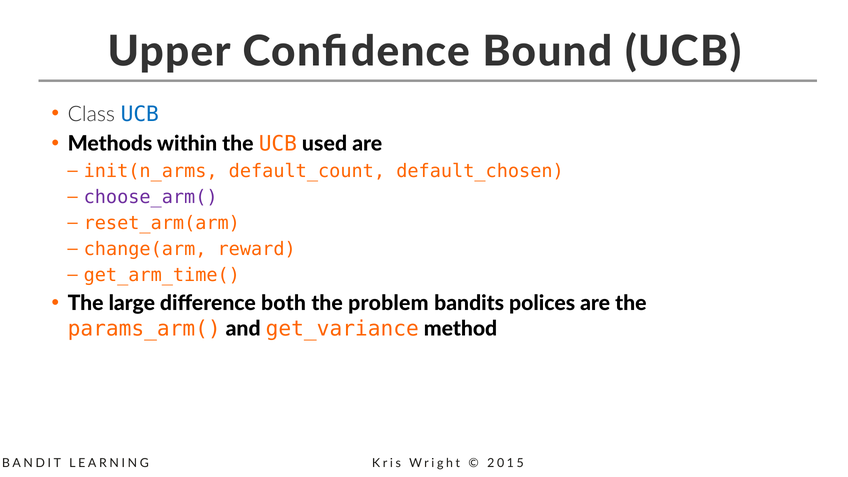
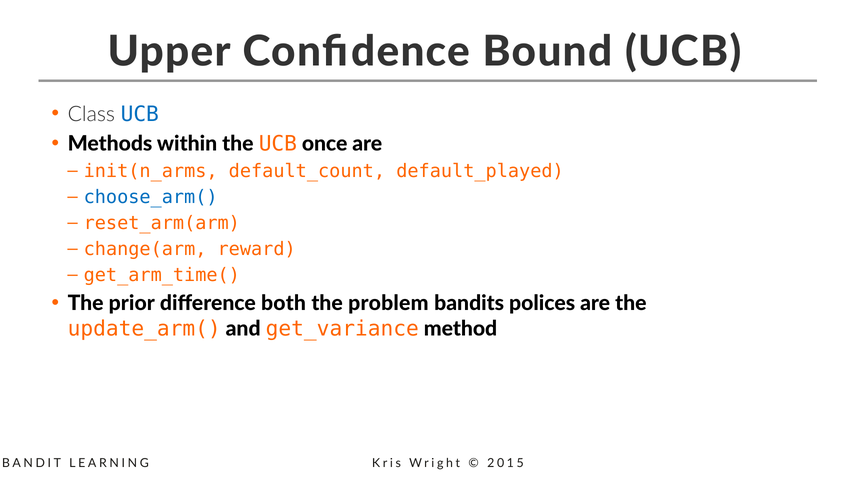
used: used -> once
default_chosen: default_chosen -> default_played
choose_arm( colour: purple -> blue
large: large -> prior
params_arm(: params_arm( -> update_arm(
